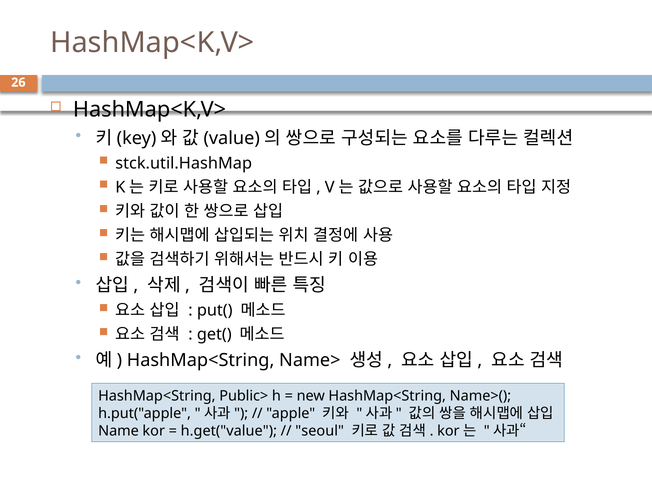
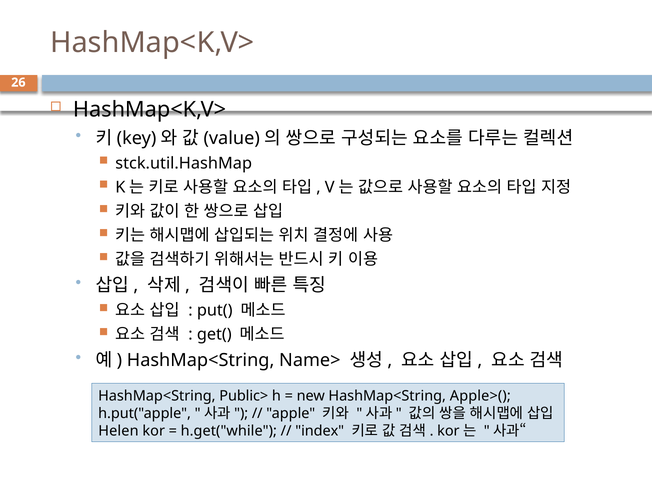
Name>(: Name>( -> Apple>(
Name: Name -> Helen
h.get("value: h.get("value -> h.get("while
seoul: seoul -> index
